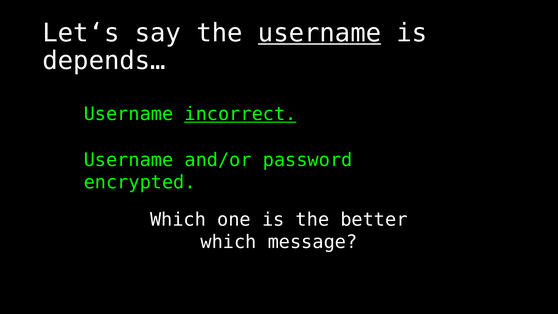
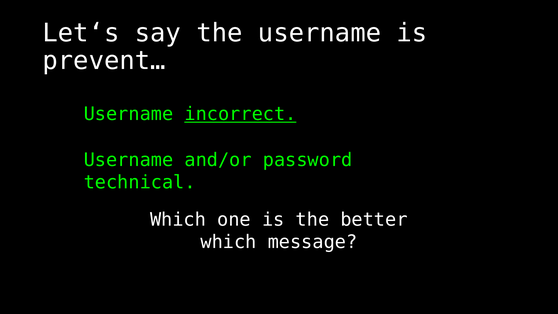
username at (320, 33) underline: present -> none
depends…: depends… -> prevent…
encrypted: encrypted -> technical
